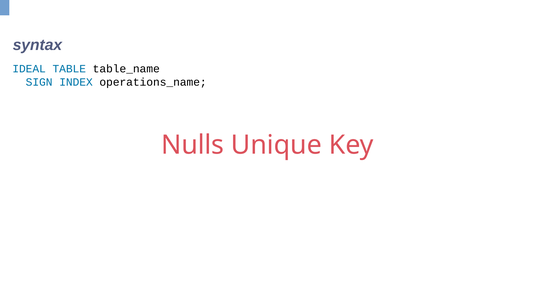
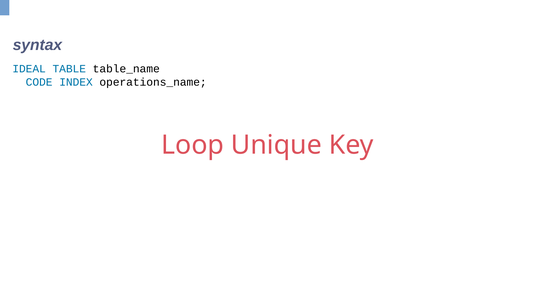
SIGN: SIGN -> CODE
Nulls: Nulls -> Loop
